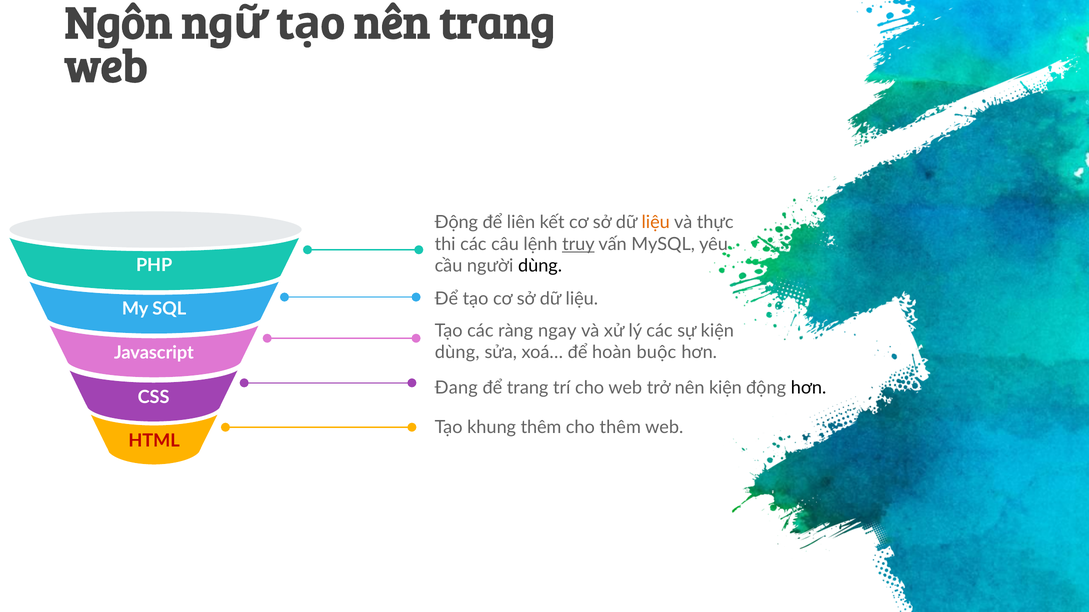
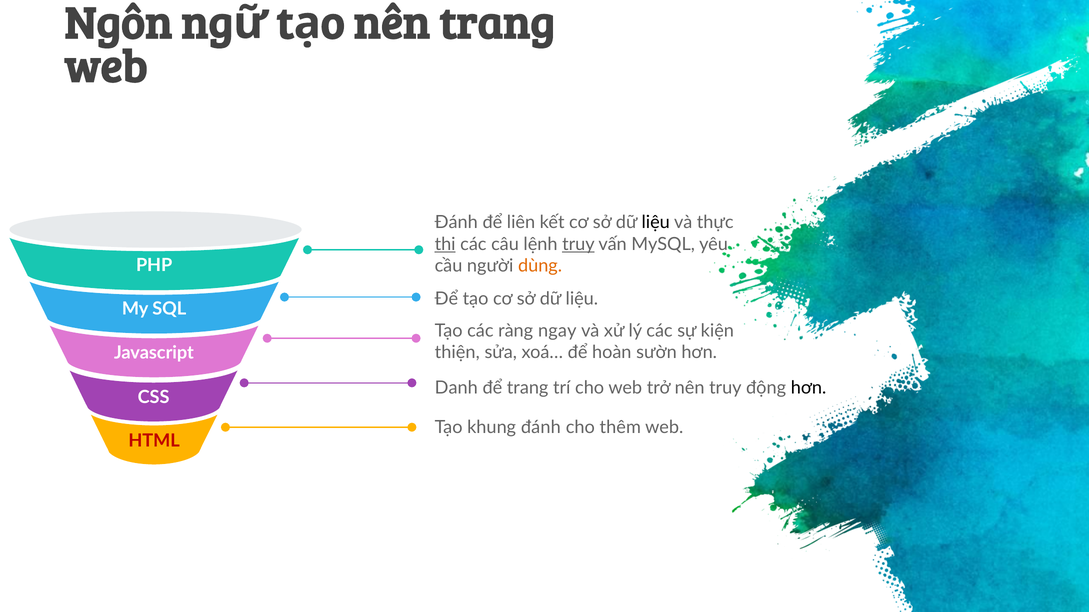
Động at (456, 223): Động -> Đánh
liệu at (656, 223) colour: orange -> black
thi underline: none -> present
dùng at (540, 266) colour: black -> orange
dùng at (457, 353): dùng -> thiện
buộc: buộc -> sườn
Đang: Đang -> Danh
nên kiện: kiện -> truy
khung thêm: thêm -> đánh
